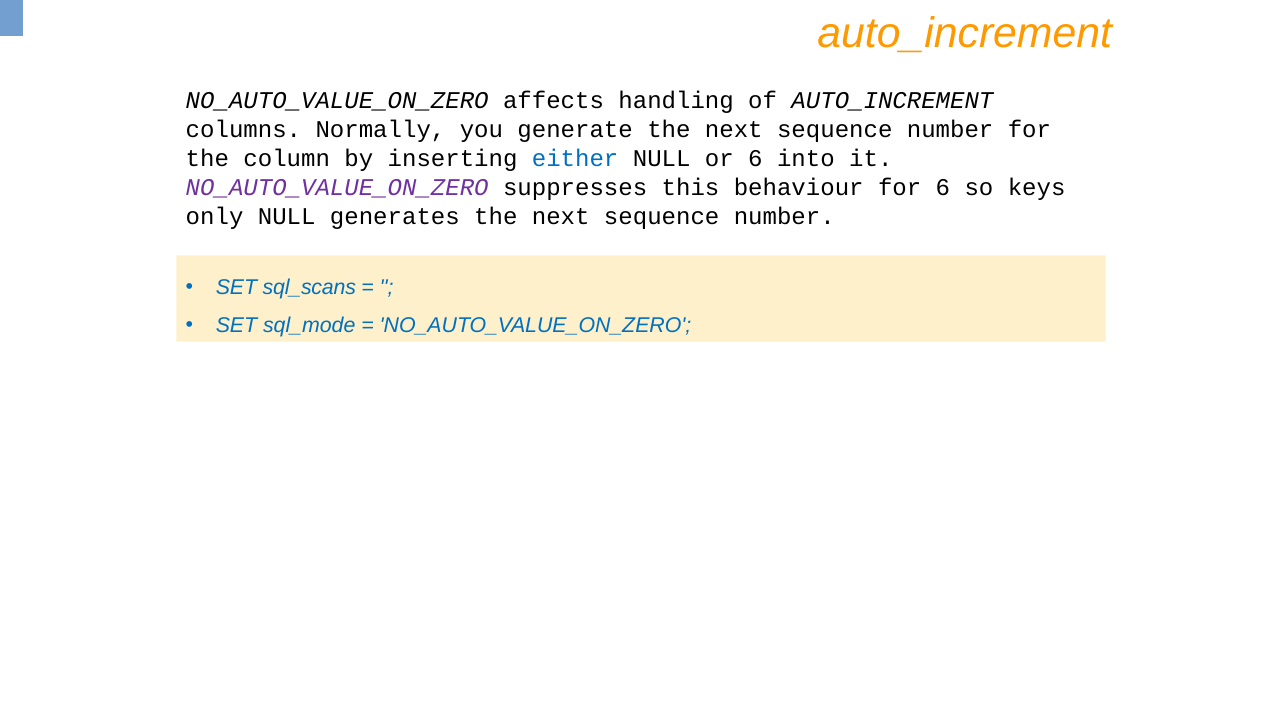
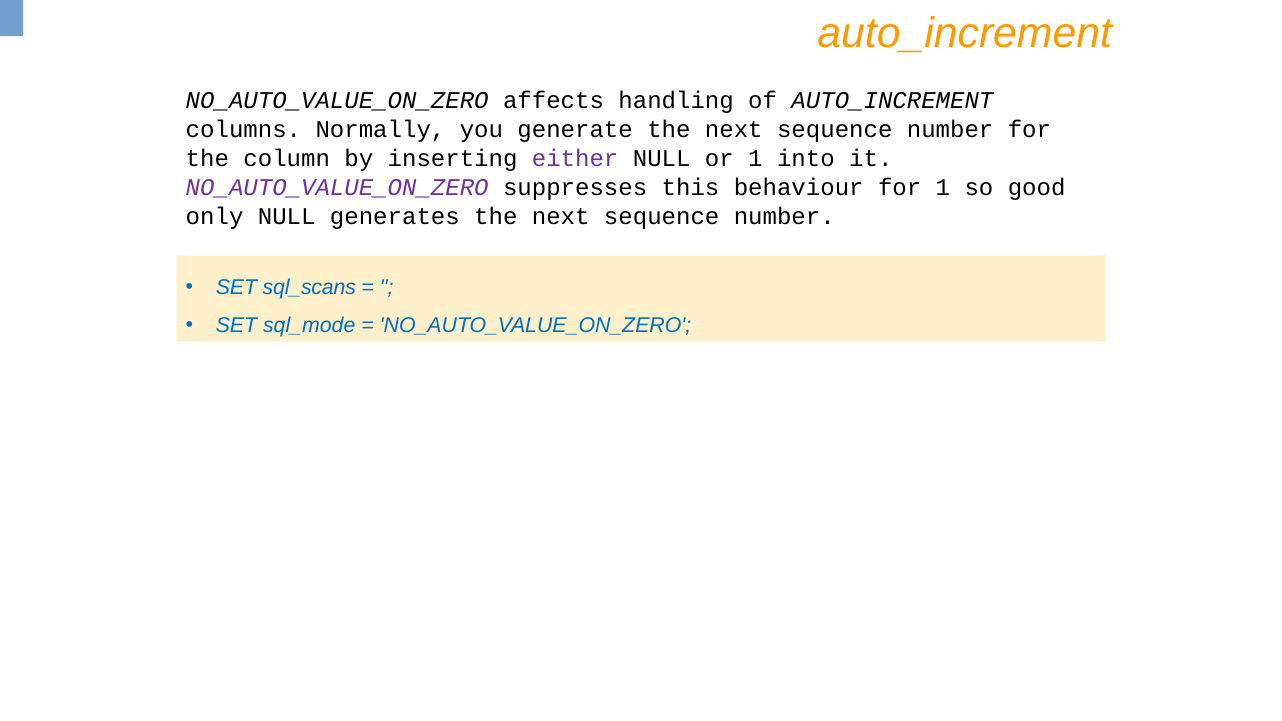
either colour: blue -> purple
or 6: 6 -> 1
for 6: 6 -> 1
keys: keys -> good
